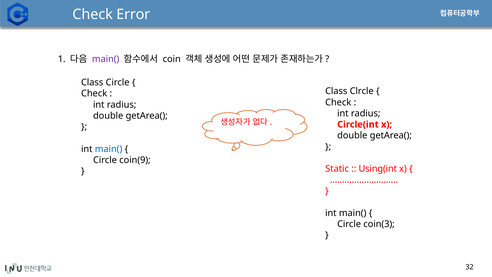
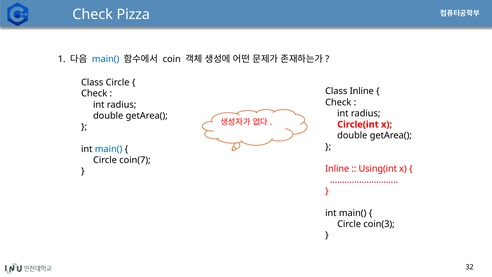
Error: Error -> Pizza
main( at (106, 59) colour: purple -> blue
Class Clrcle: Clrcle -> Inline
coin(9: coin(9 -> coin(7
Static at (337, 169): Static -> Inline
